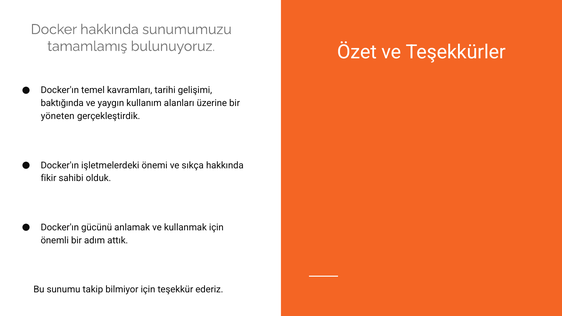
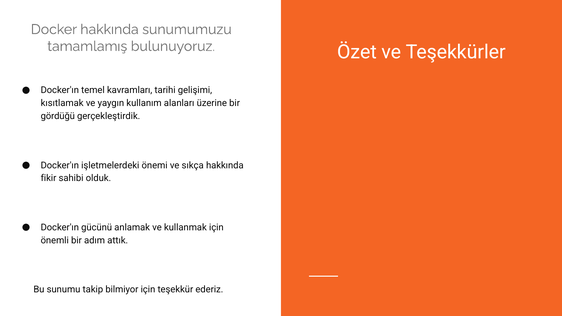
baktığında: baktığında -> kısıtlamak
yöneten: yöneten -> gördüğü
